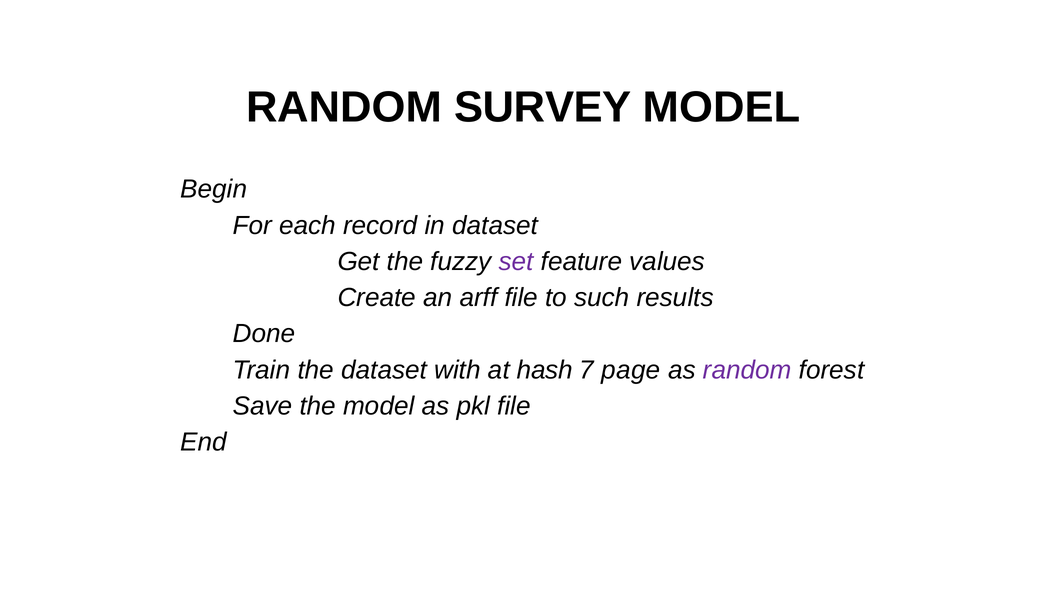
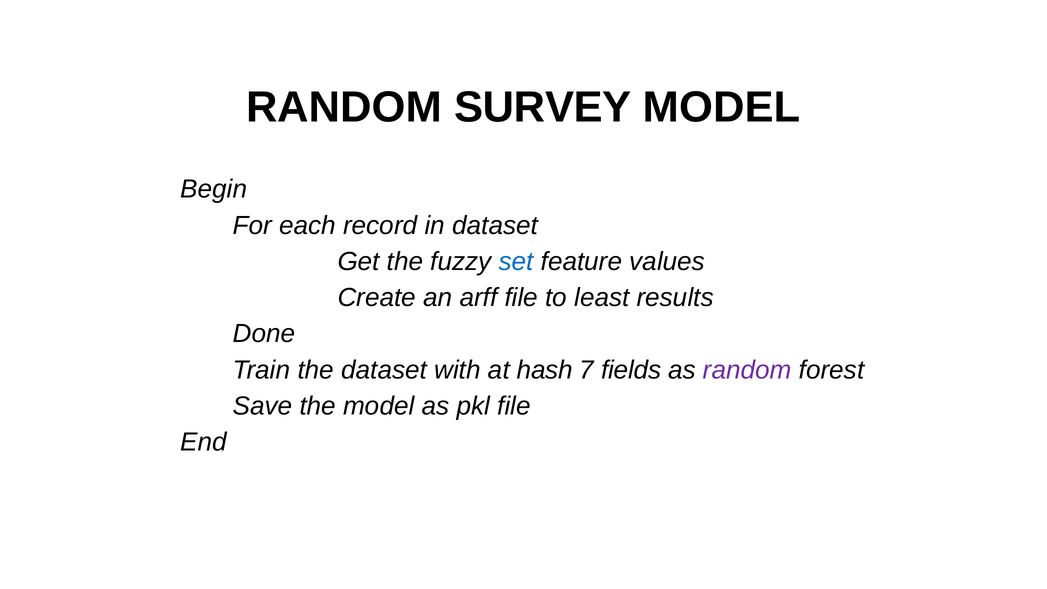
set colour: purple -> blue
such: such -> least
page: page -> fields
